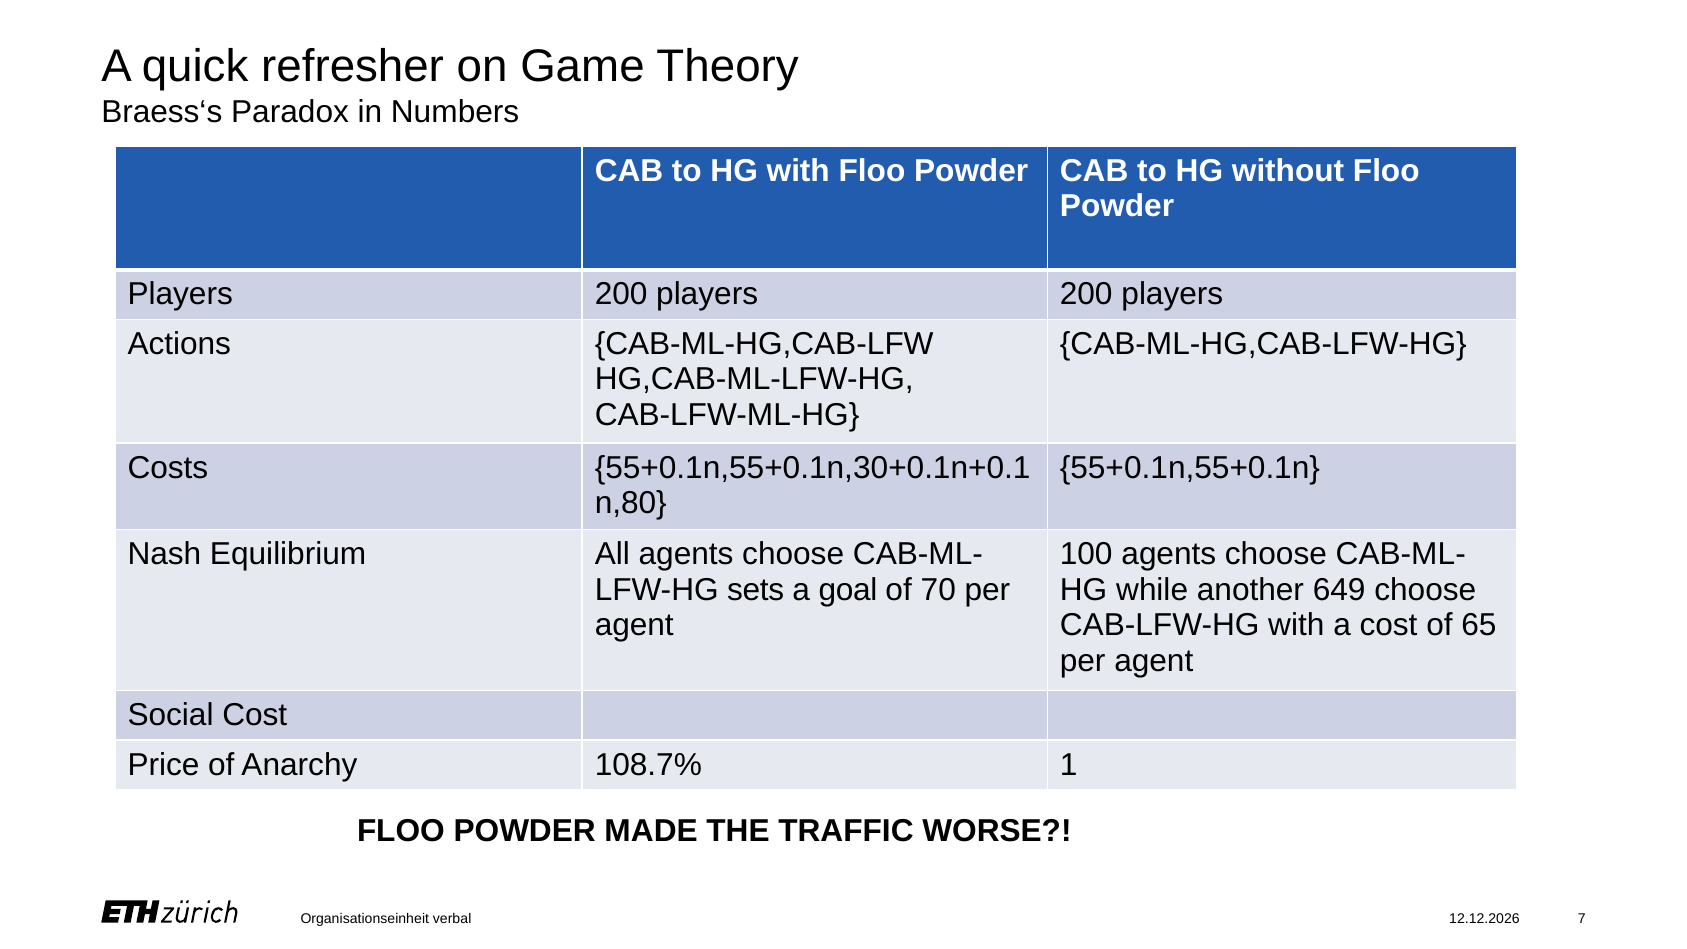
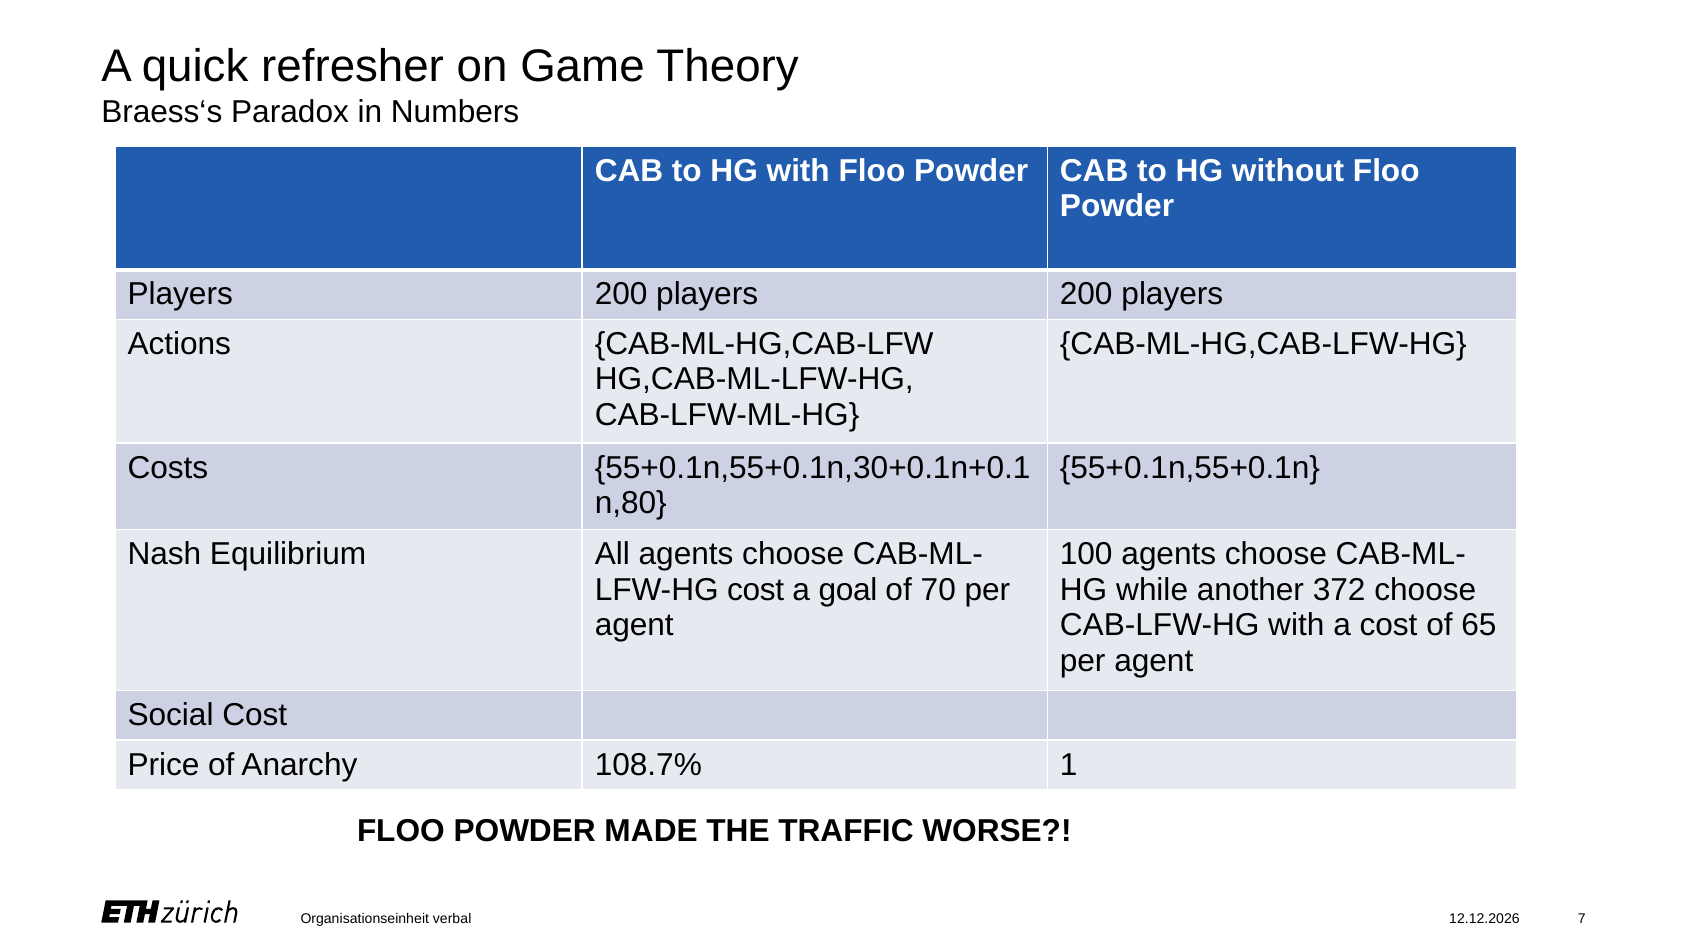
sets at (756, 590): sets -> cost
649: 649 -> 372
